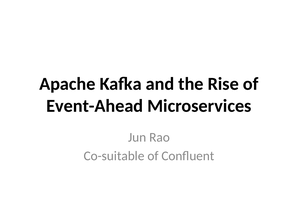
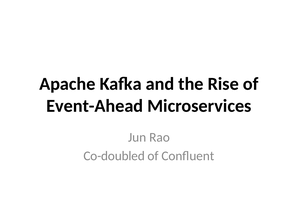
Co-suitable: Co-suitable -> Co-doubled
